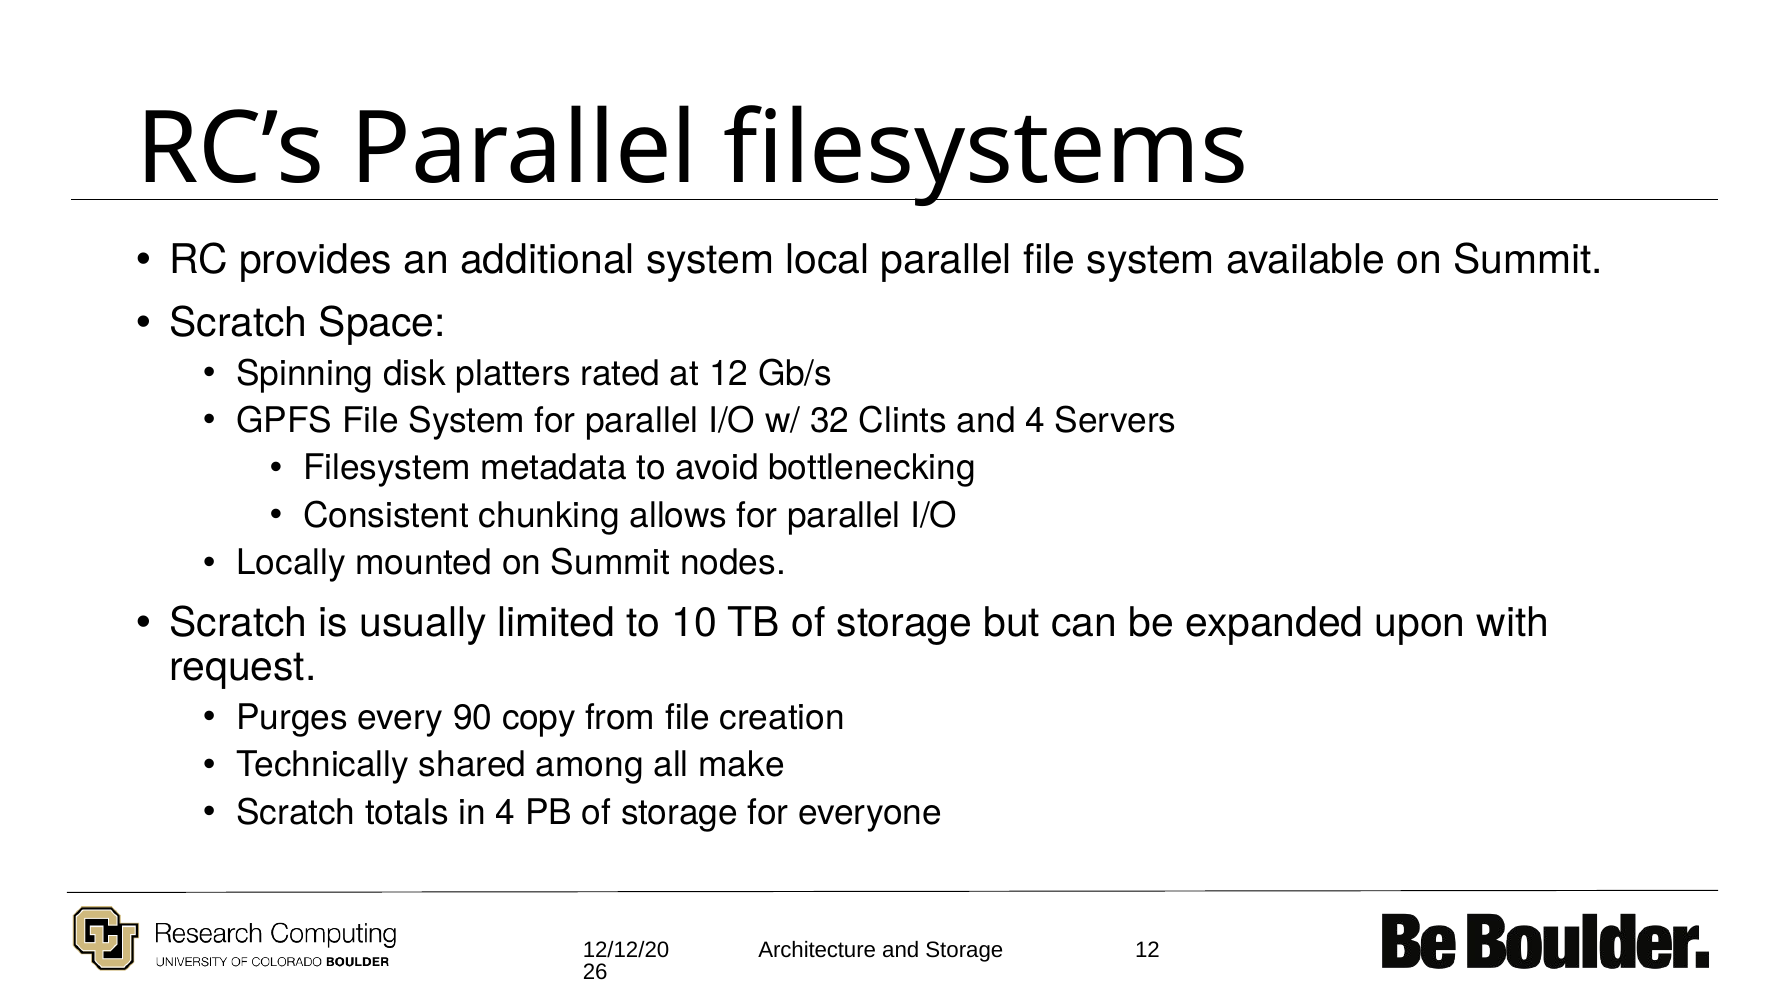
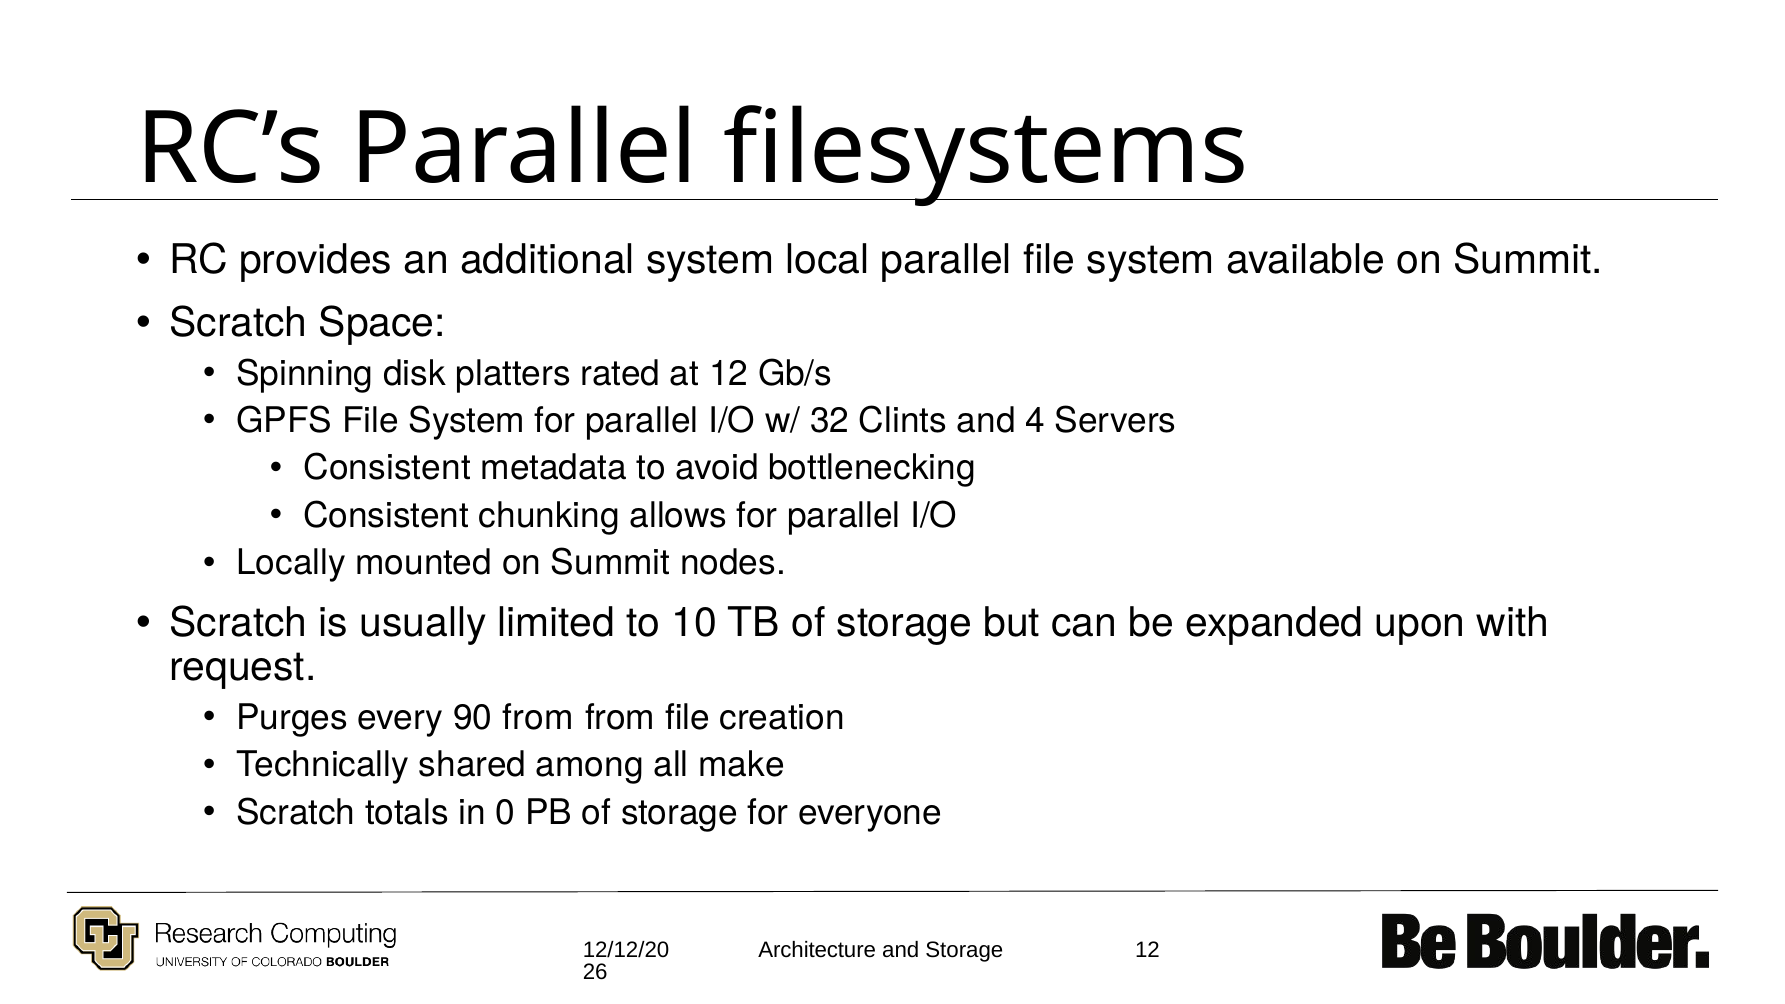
Filesystem at (387, 468): Filesystem -> Consistent
90 copy: copy -> from
in 4: 4 -> 0
